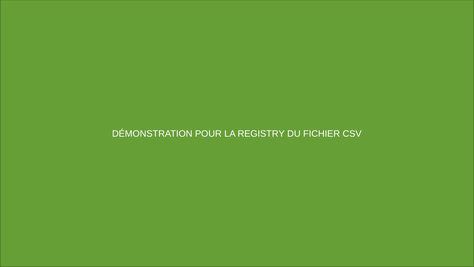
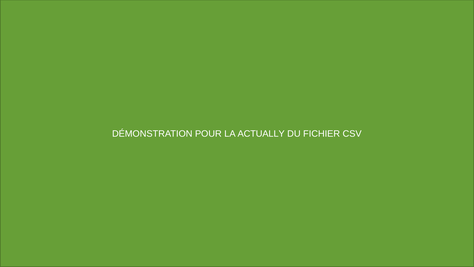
REGISTRY: REGISTRY -> ACTUALLY
